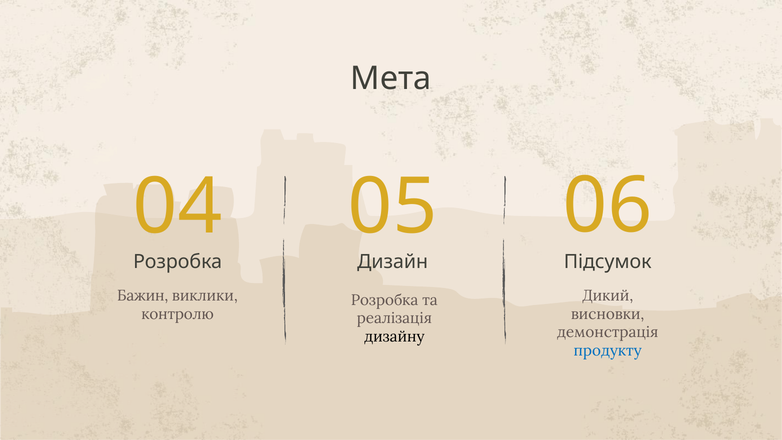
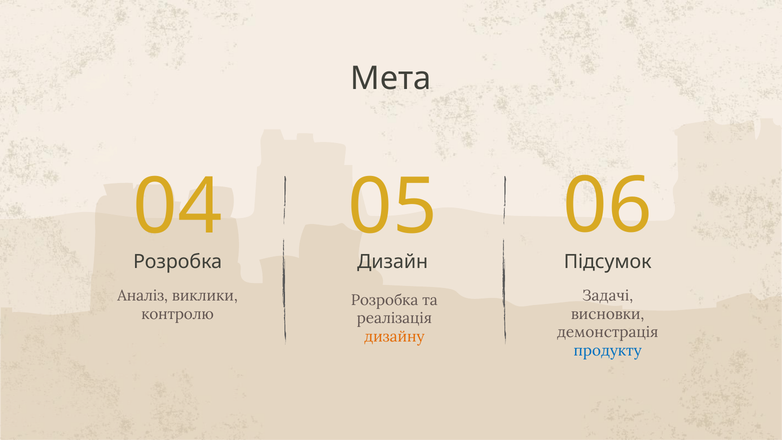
Бажин: Бажин -> Аналіз
Дикий: Дикий -> Задачі
дизайну colour: black -> orange
